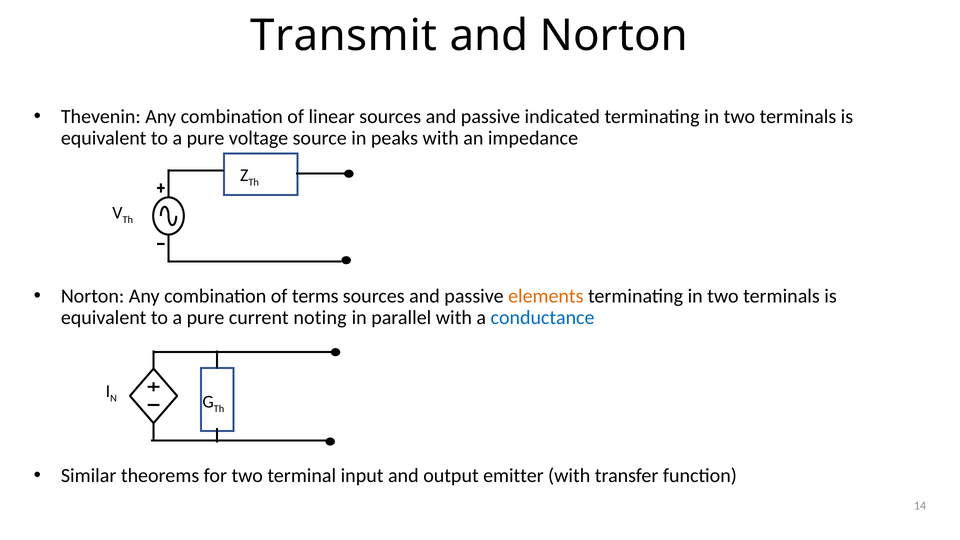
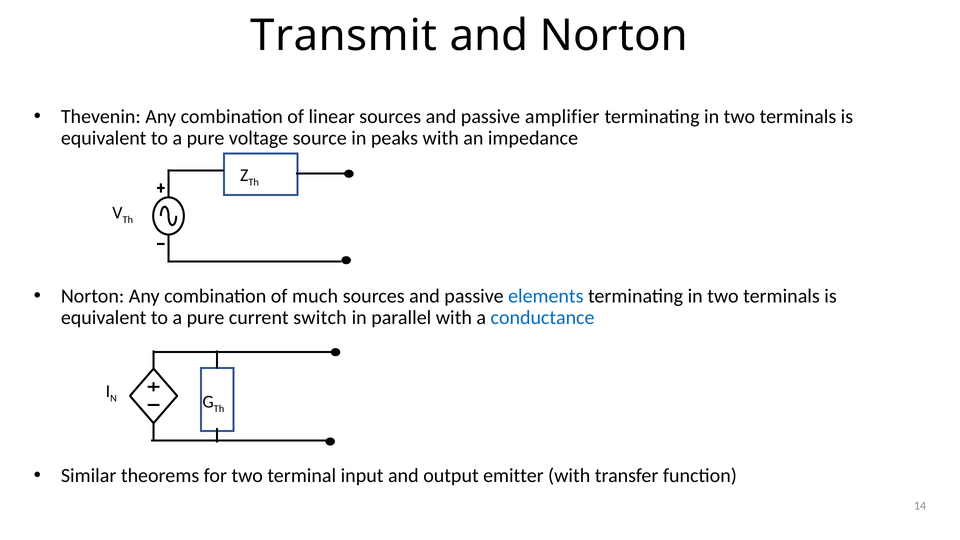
indicated: indicated -> amplifier
terms: terms -> much
elements colour: orange -> blue
noting: noting -> switch
